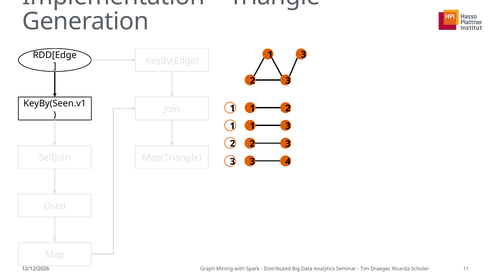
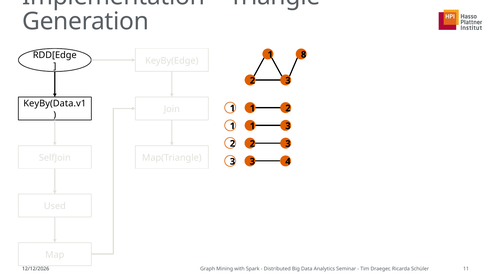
3 at (304, 55): 3 -> 8
KeyBy(Seen.v1: KeyBy(Seen.v1 -> KeyBy(Data.v1
